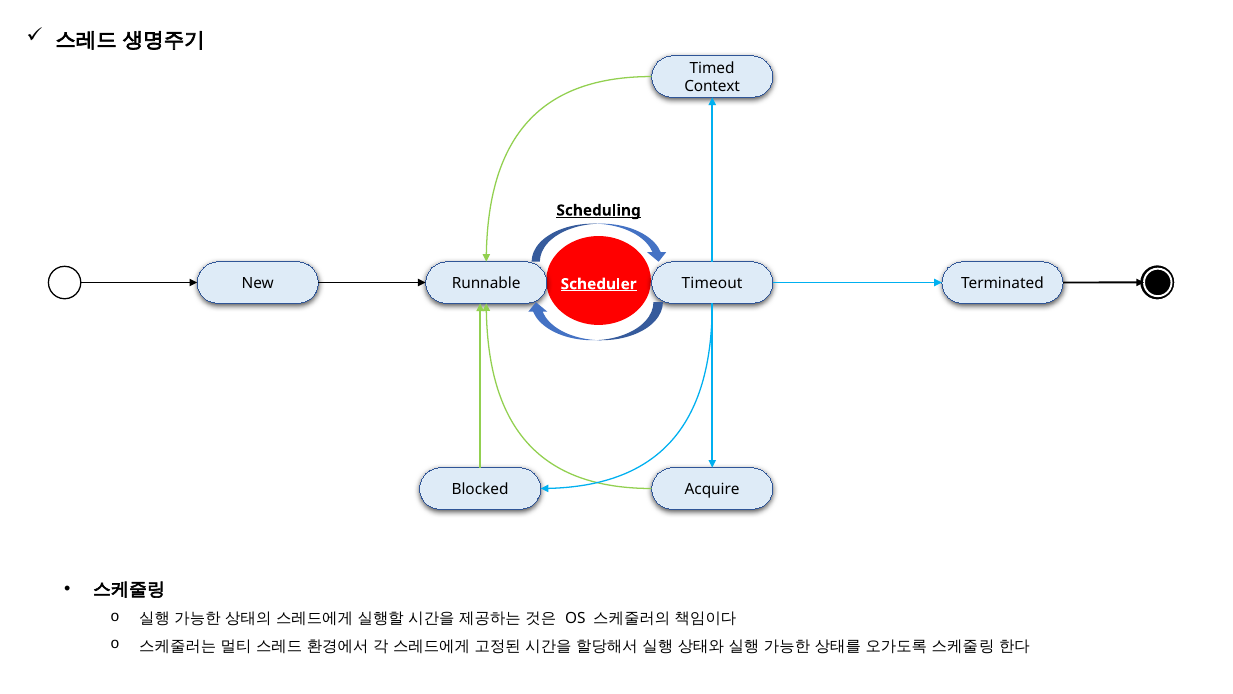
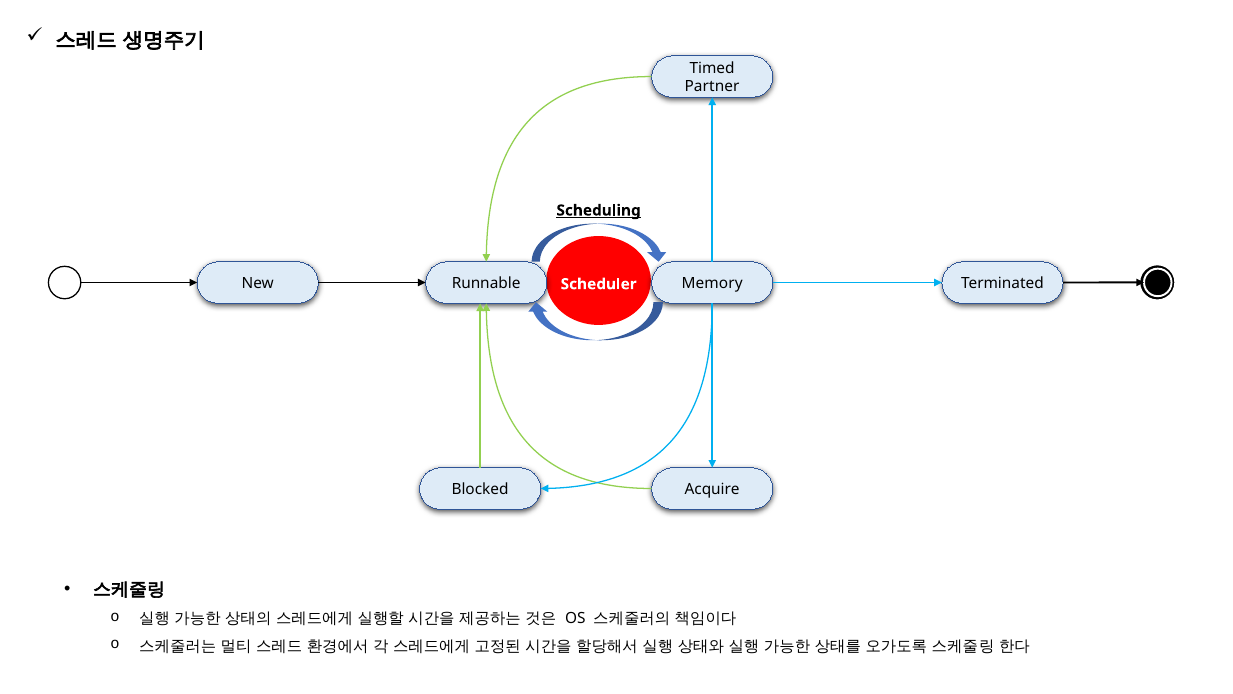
Context: Context -> Partner
Timeout: Timeout -> Memory
Scheduler underline: present -> none
